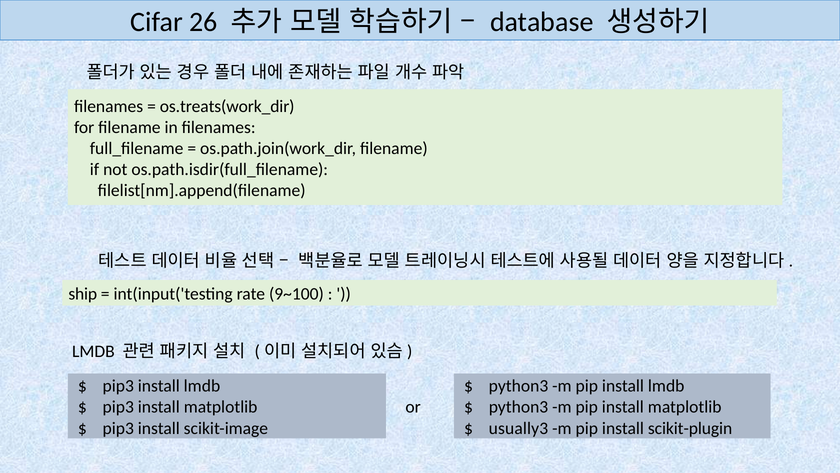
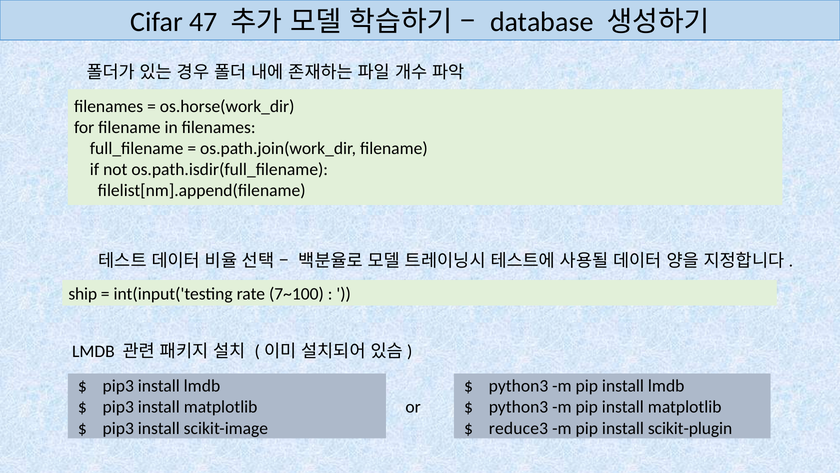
26: 26 -> 47
os.treats(work_dir: os.treats(work_dir -> os.horse(work_dir
9~100: 9~100 -> 7~100
usually3: usually3 -> reduce3
